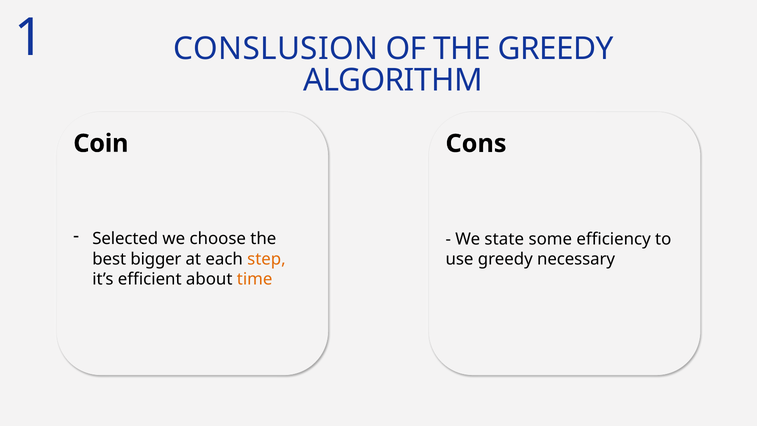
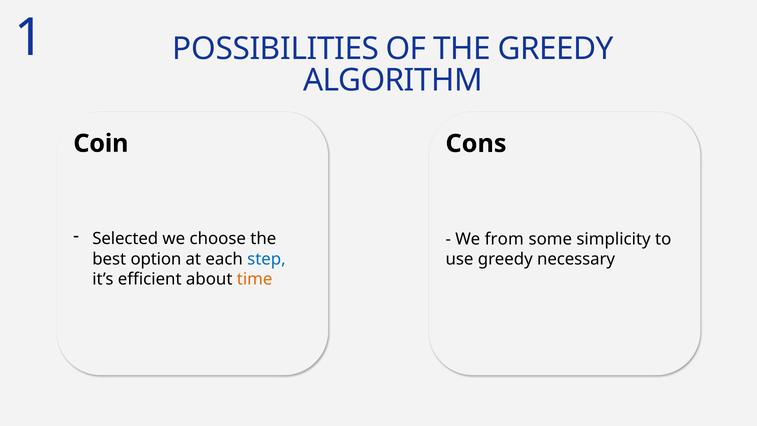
CONSLUSION: CONSLUSION -> POSSIBILITIES
state: state -> from
efficiency: efficiency -> simplicity
bigger: bigger -> option
step colour: orange -> blue
